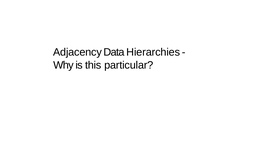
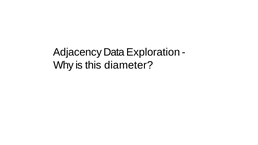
Hierarchies: Hierarchies -> Exploration
particular: particular -> diameter
